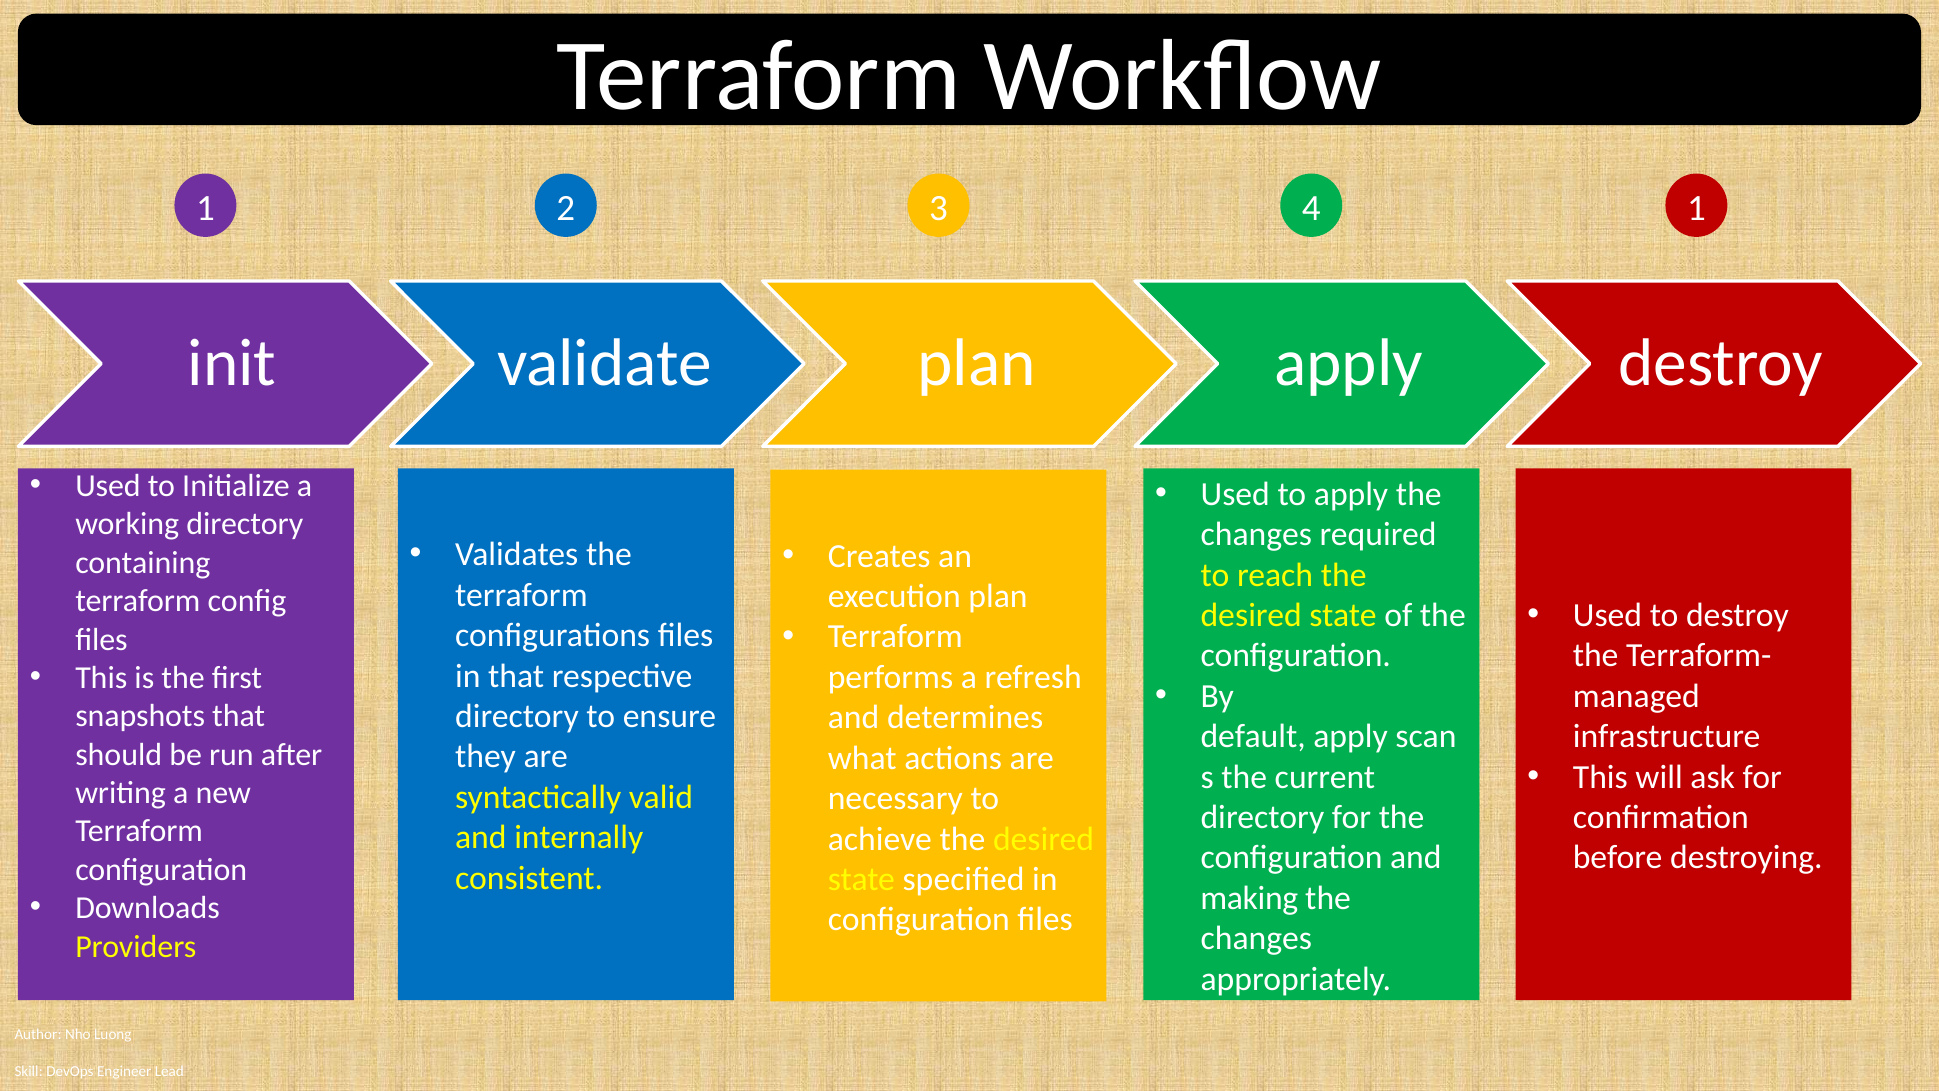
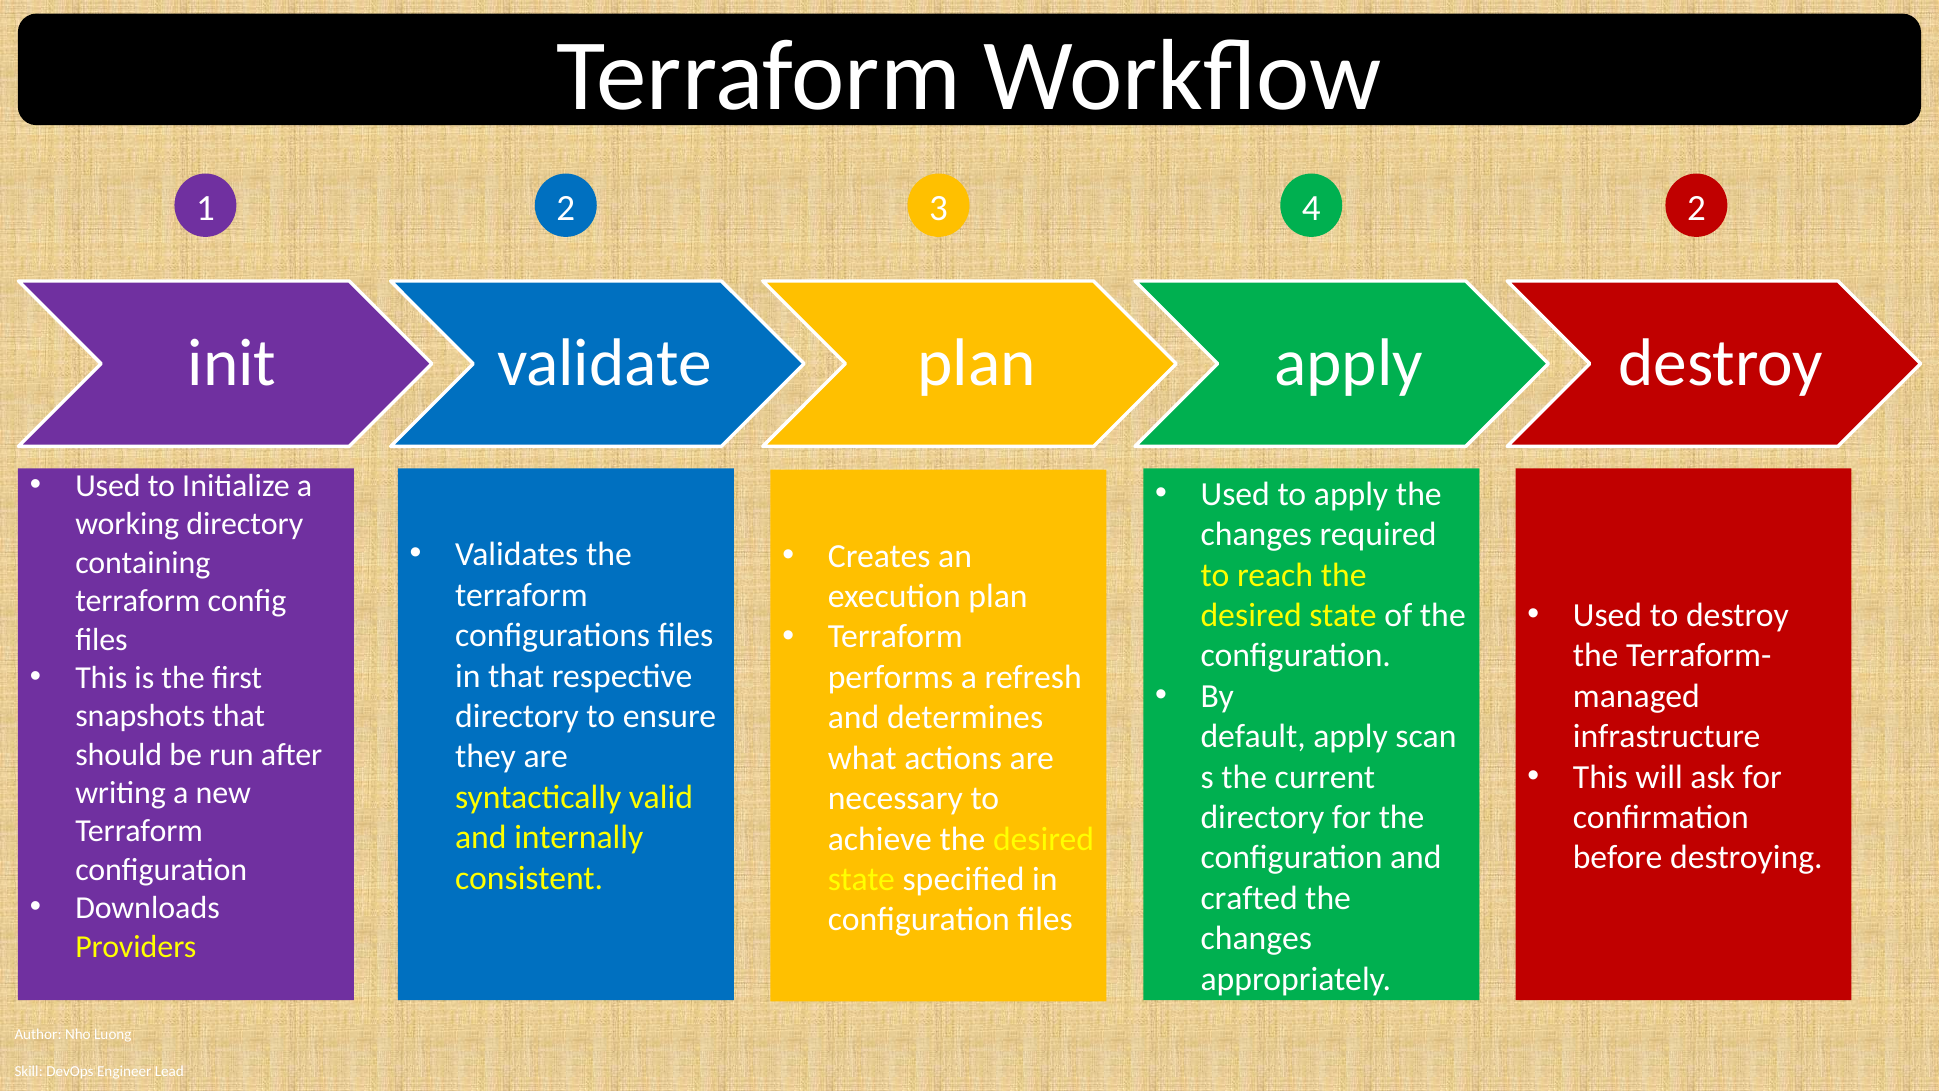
4 1: 1 -> 2
making: making -> crafted
